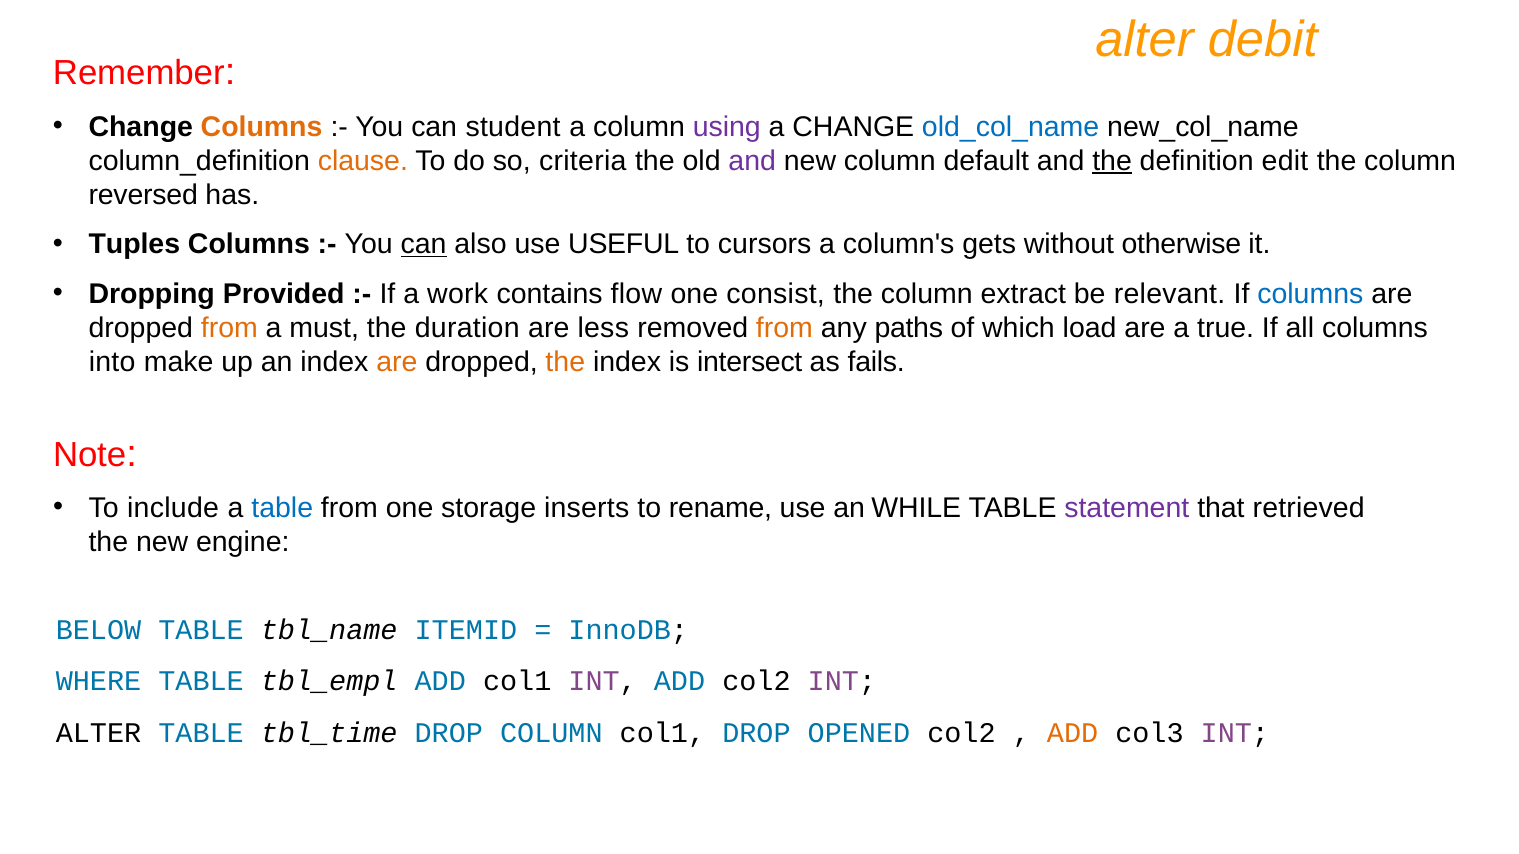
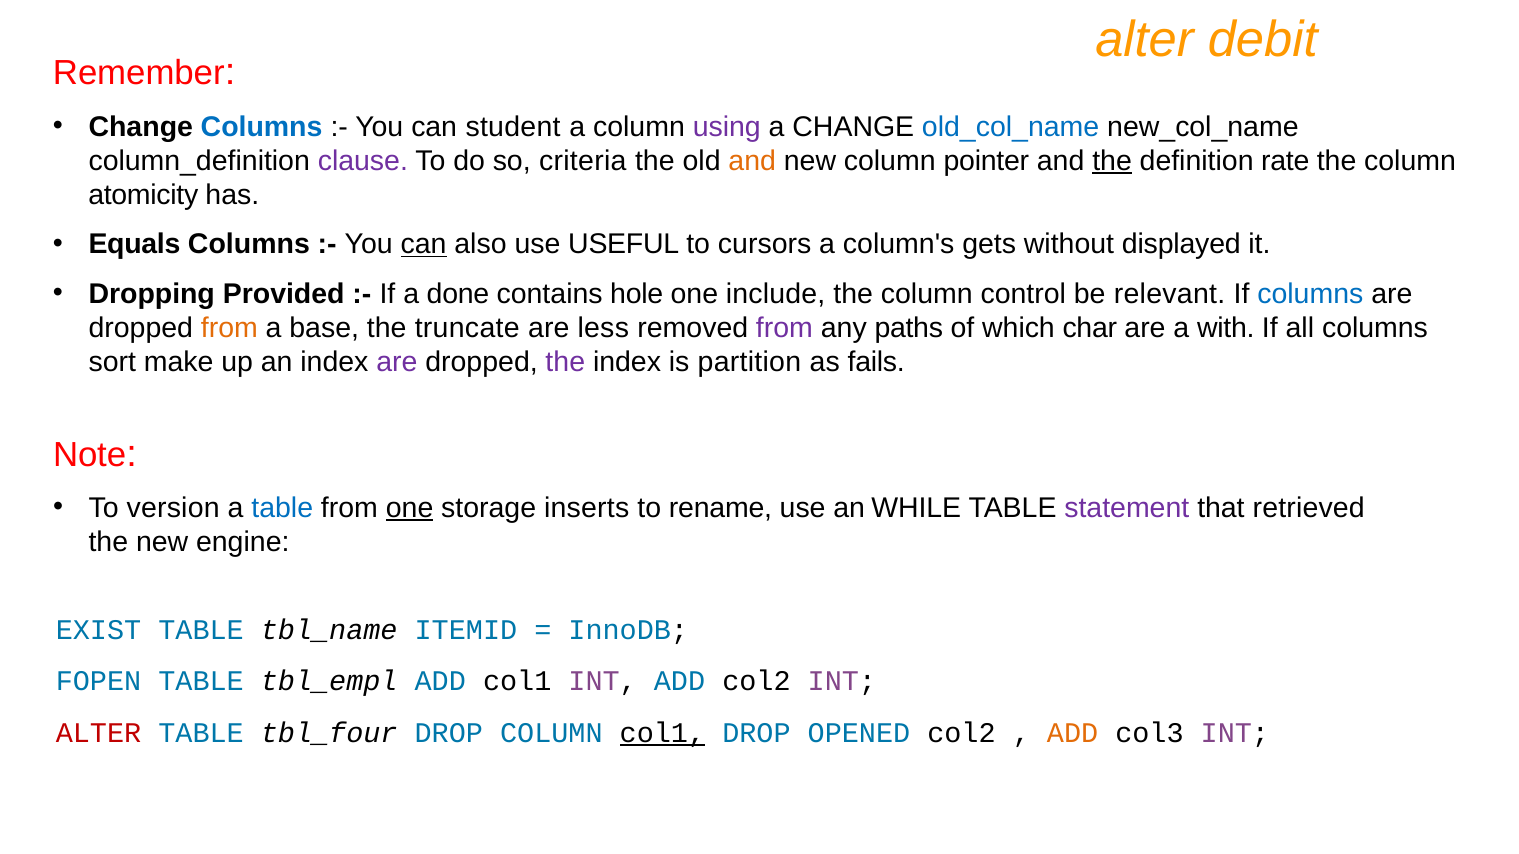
Columns at (262, 127) colour: orange -> blue
clause colour: orange -> purple
and at (752, 161) colour: purple -> orange
default: default -> pointer
edit: edit -> rate
reversed: reversed -> atomicity
Tuples: Tuples -> Equals
otherwise: otherwise -> displayed
work: work -> done
flow: flow -> hole
consist: consist -> include
extract: extract -> control
must: must -> base
duration: duration -> truncate
from at (784, 328) colour: orange -> purple
load: load -> char
true: true -> with
into: into -> sort
are at (397, 362) colour: orange -> purple
the at (565, 362) colour: orange -> purple
intersect: intersect -> partition
include: include -> version
one at (410, 508) underline: none -> present
BELOW: BELOW -> EXIST
WHERE: WHERE -> FOPEN
ALTER at (99, 733) colour: black -> red
tbl_time: tbl_time -> tbl_four
col1 at (662, 733) underline: none -> present
